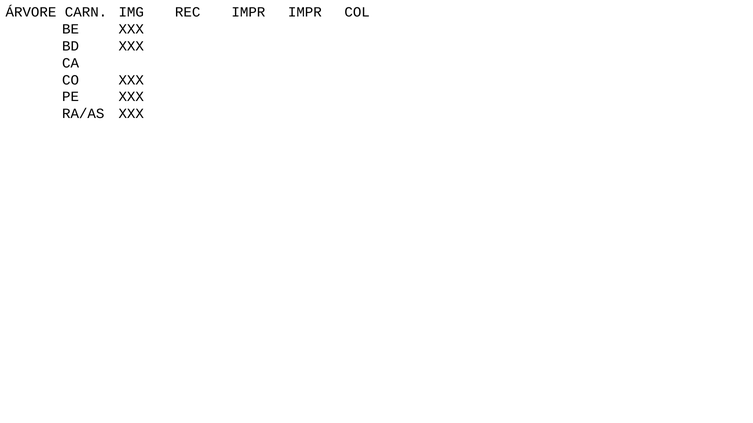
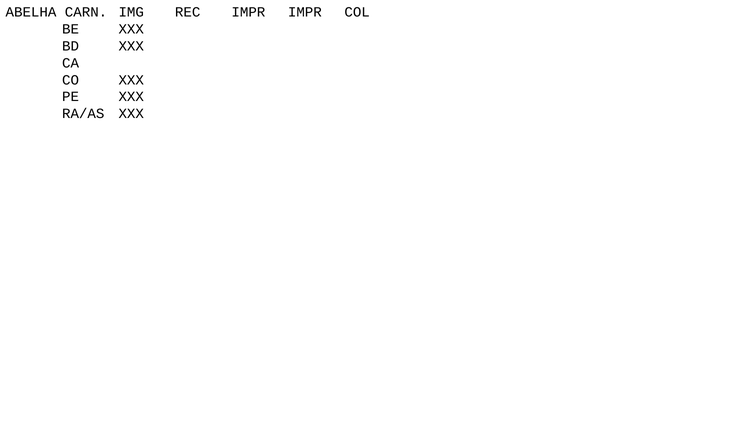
ÁRVORE: ÁRVORE -> ABELHA
